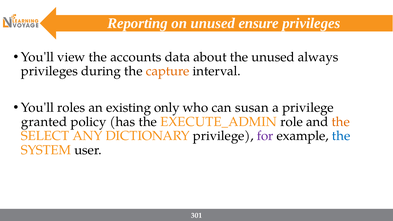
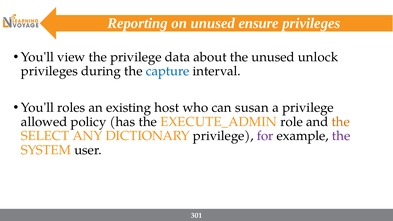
the accounts: accounts -> privilege
always: always -> unlock
capture colour: orange -> blue
only: only -> host
granted: granted -> allowed
the at (341, 136) colour: blue -> purple
